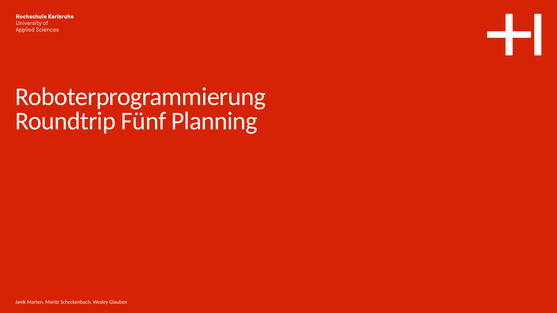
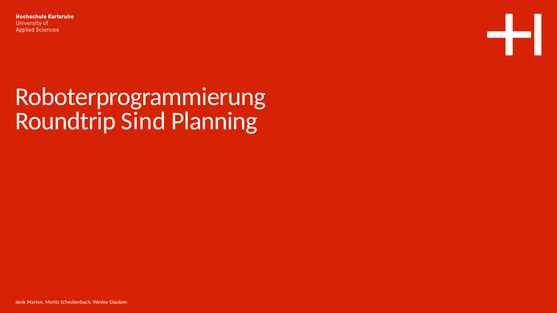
Fünf: Fünf -> Sind
